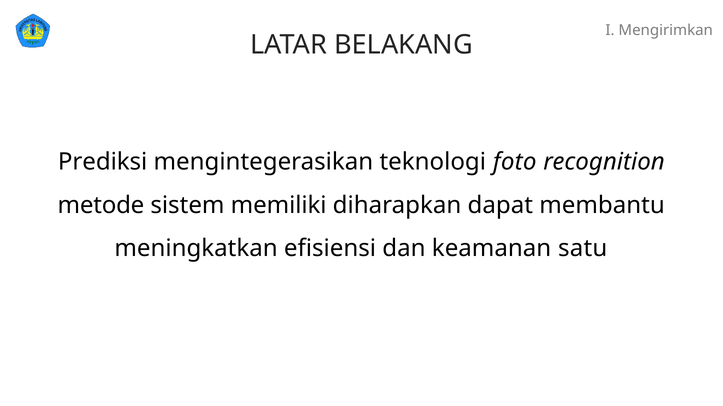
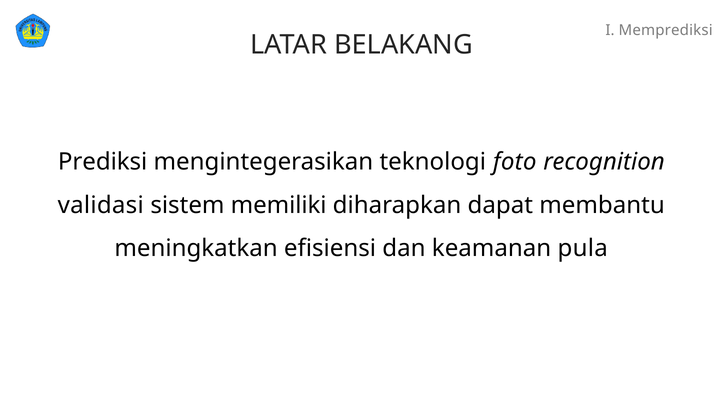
Mengirimkan: Mengirimkan -> Memprediksi
metode: metode -> validasi
satu: satu -> pula
